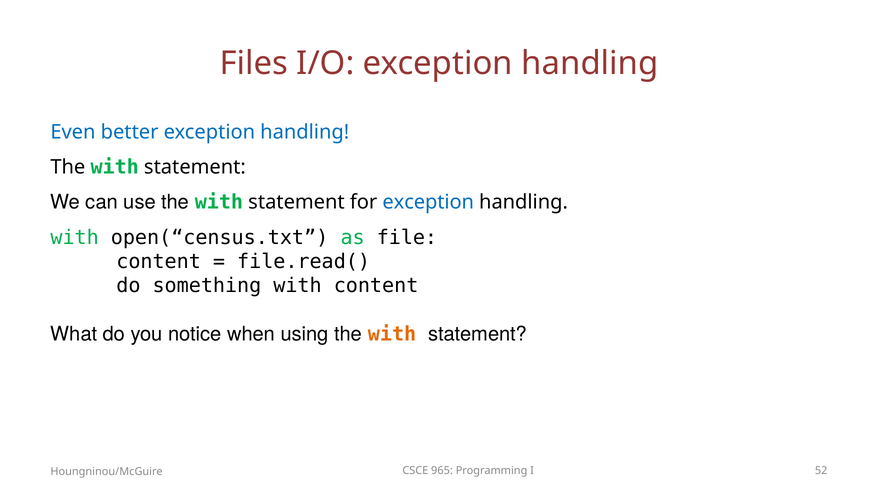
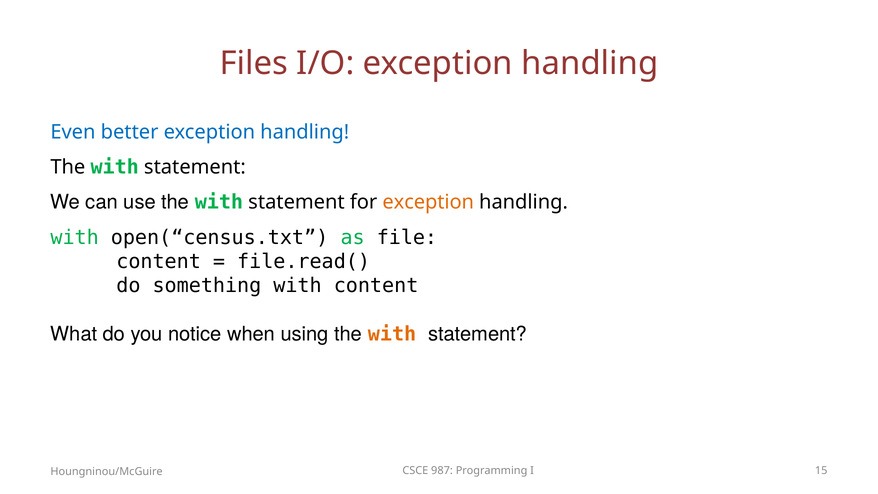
exception at (428, 202) colour: blue -> orange
965: 965 -> 987
52: 52 -> 15
